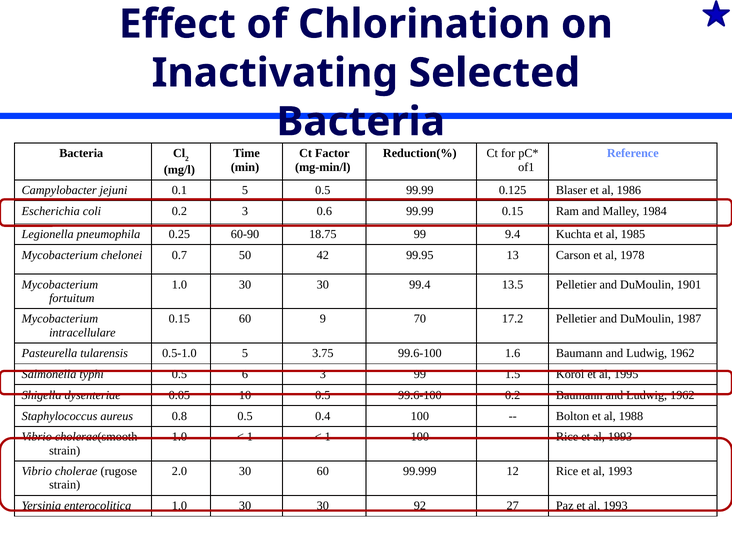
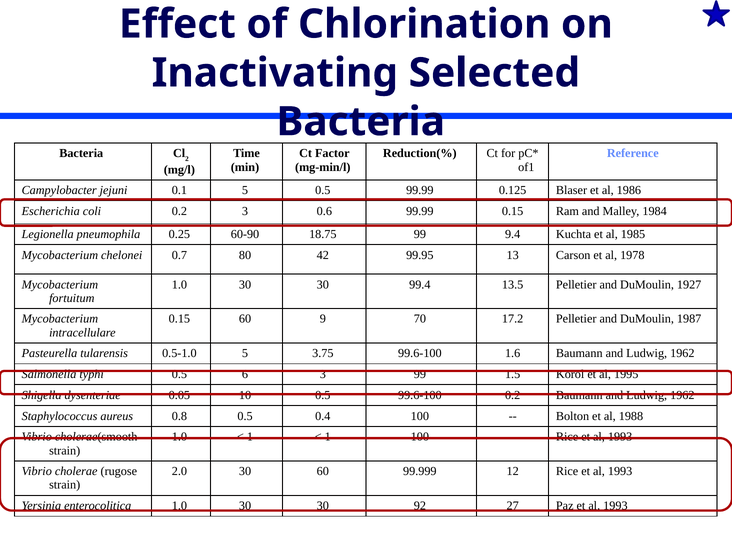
50: 50 -> 80
1901: 1901 -> 1927
